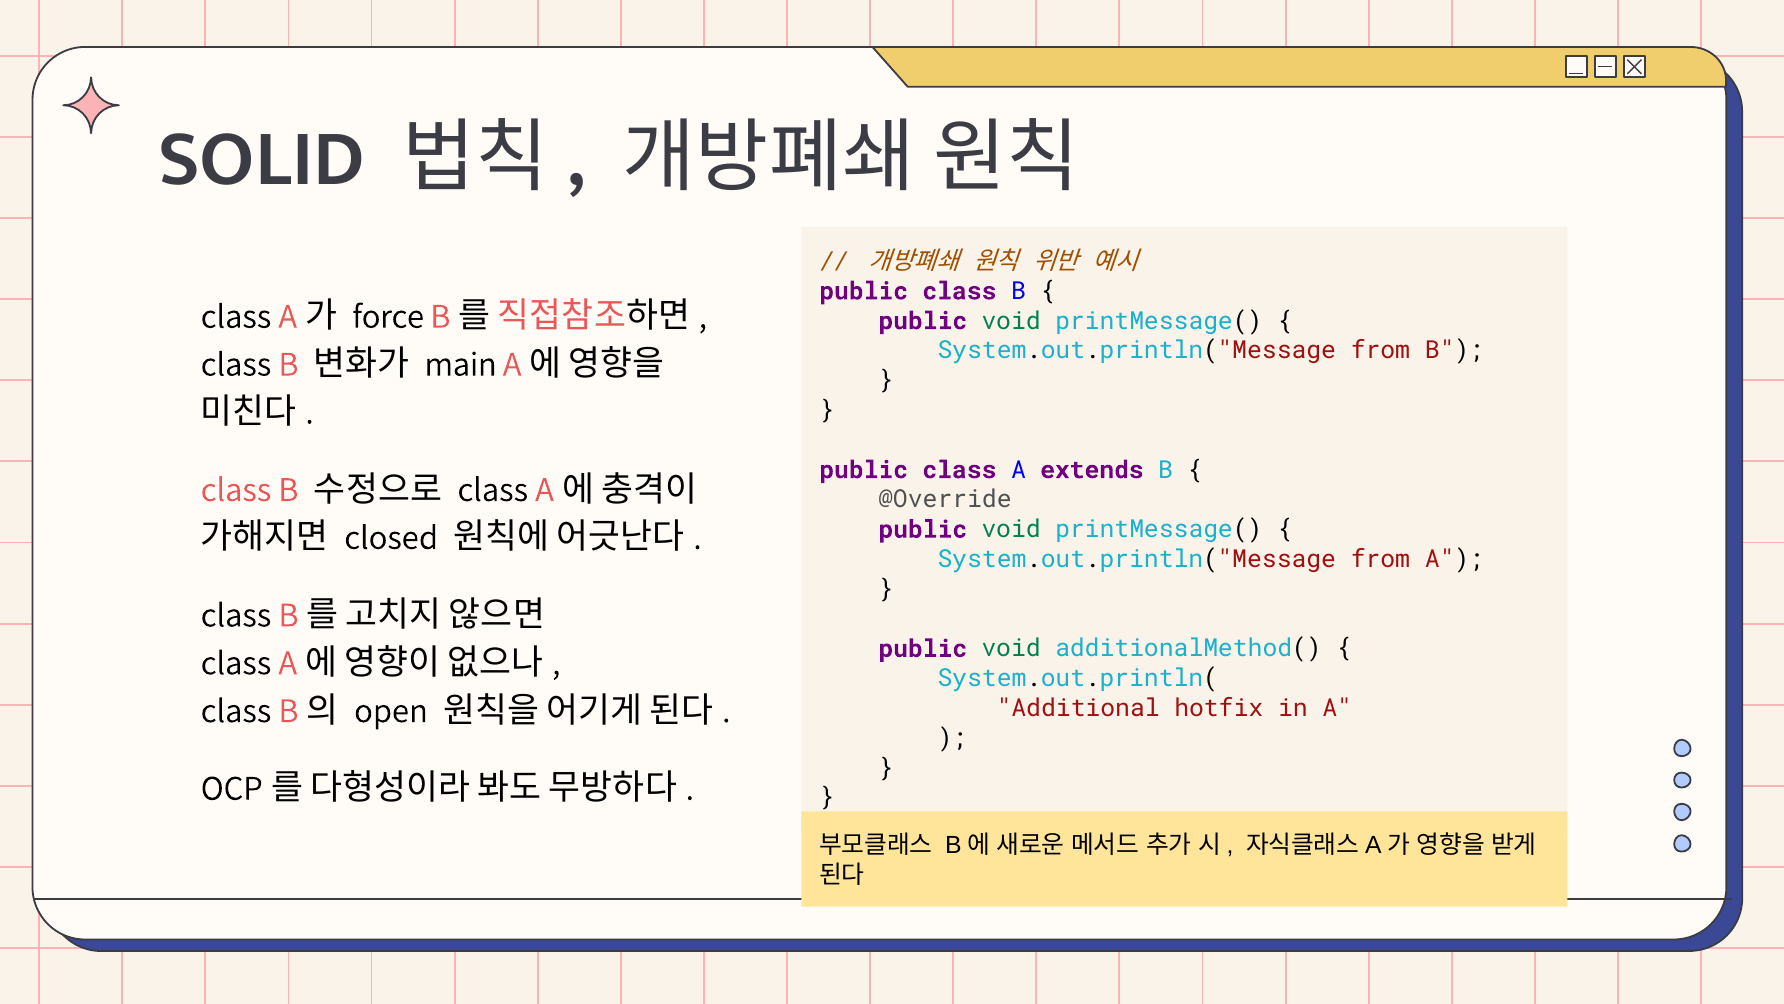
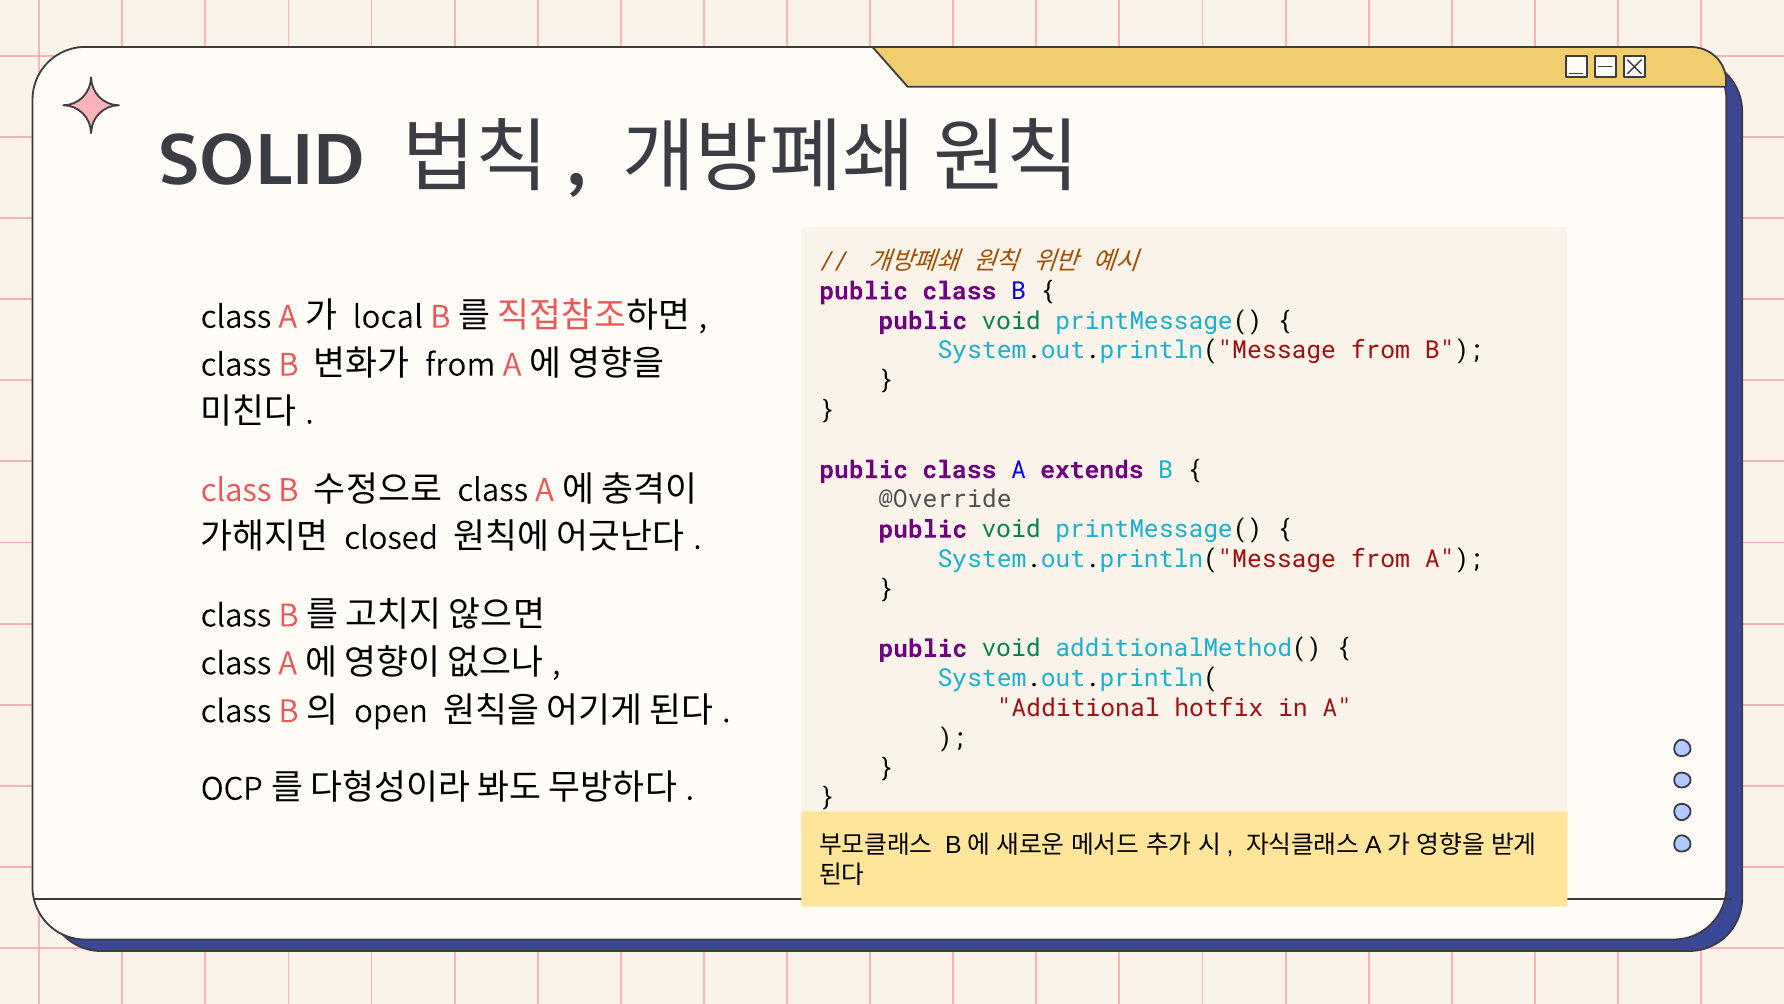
force: force -> local
main at (461, 364): main -> from
